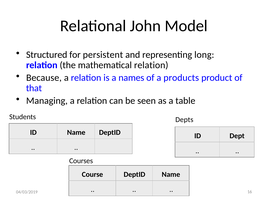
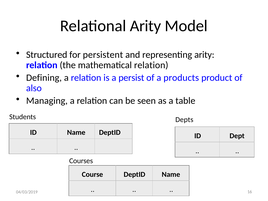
Relational John: John -> Arity
representing long: long -> arity
Because: Because -> Defining
names: names -> persist
that: that -> also
